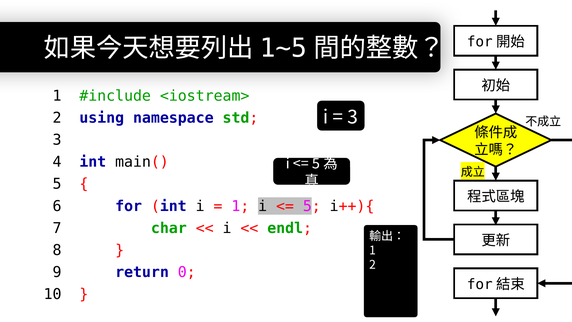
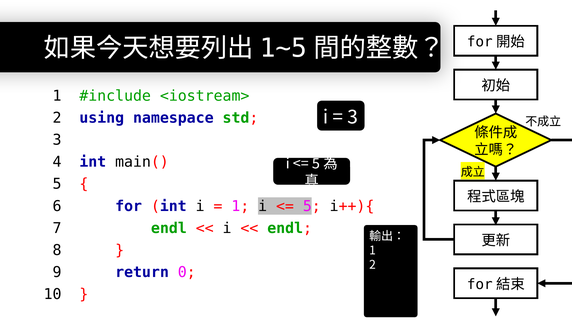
7 char: char -> endl
